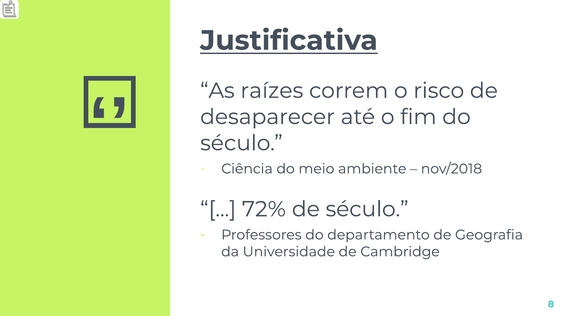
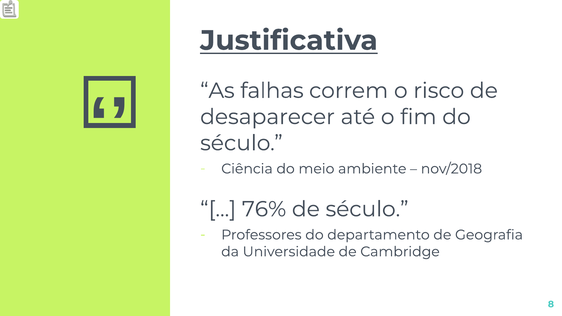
raízes: raízes -> falhas
72%: 72% -> 76%
